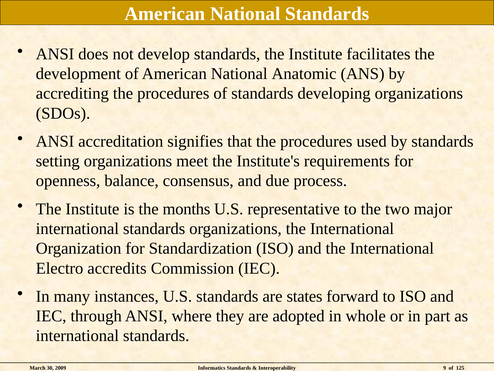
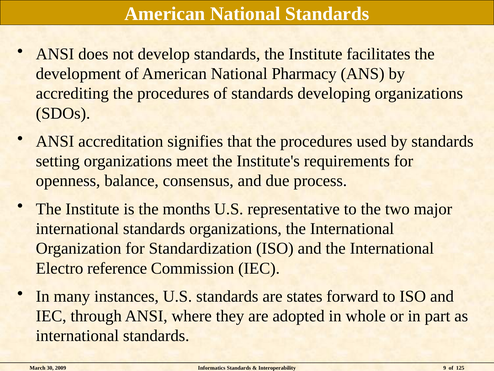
Anatomic: Anatomic -> Pharmacy
accredits: accredits -> reference
